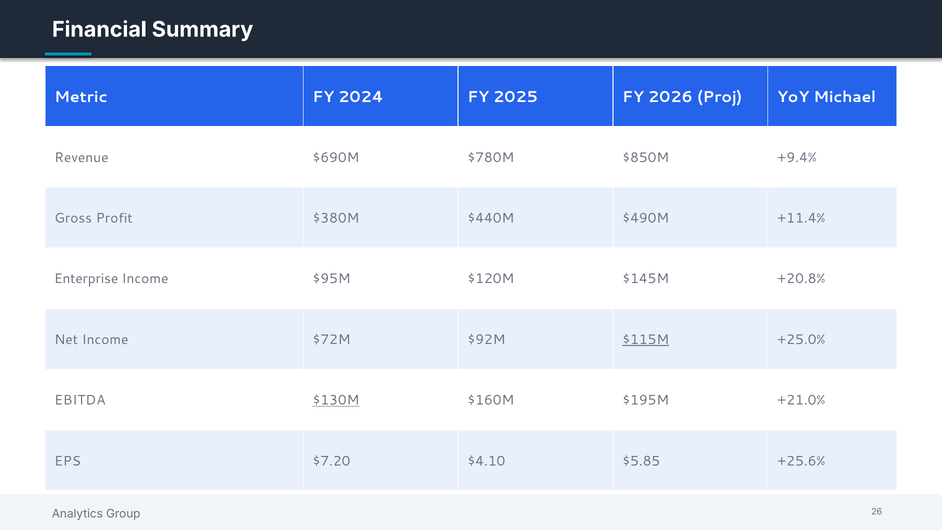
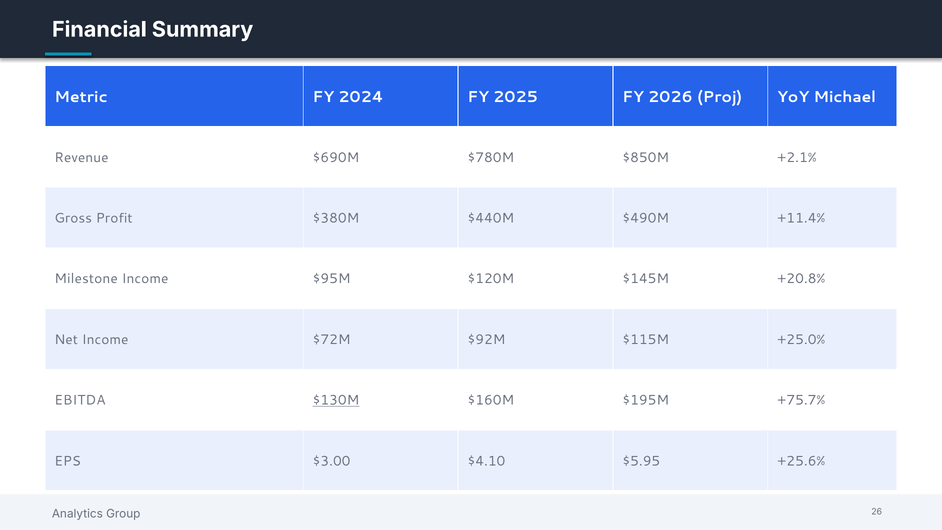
+9.4%: +9.4% -> +2.1%
Enterprise: Enterprise -> Milestone
$115M underline: present -> none
+21.0%: +21.0% -> +75.7%
$7.20: $7.20 -> $3.00
$5.85: $5.85 -> $5.95
